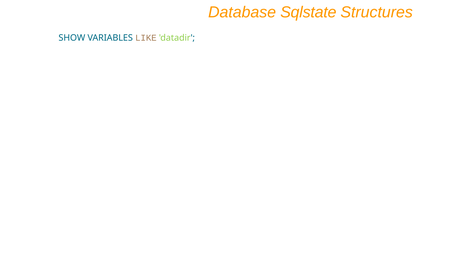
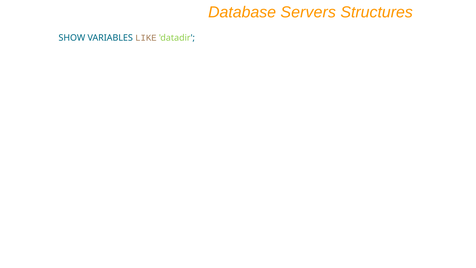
Sqlstate: Sqlstate -> Servers
